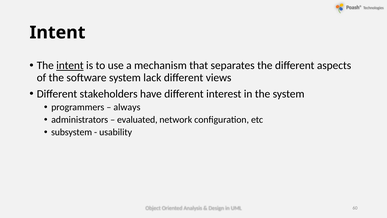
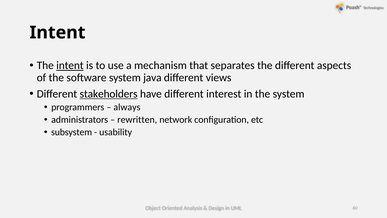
lack: lack -> java
stakeholders underline: none -> present
evaluated: evaluated -> rewritten
